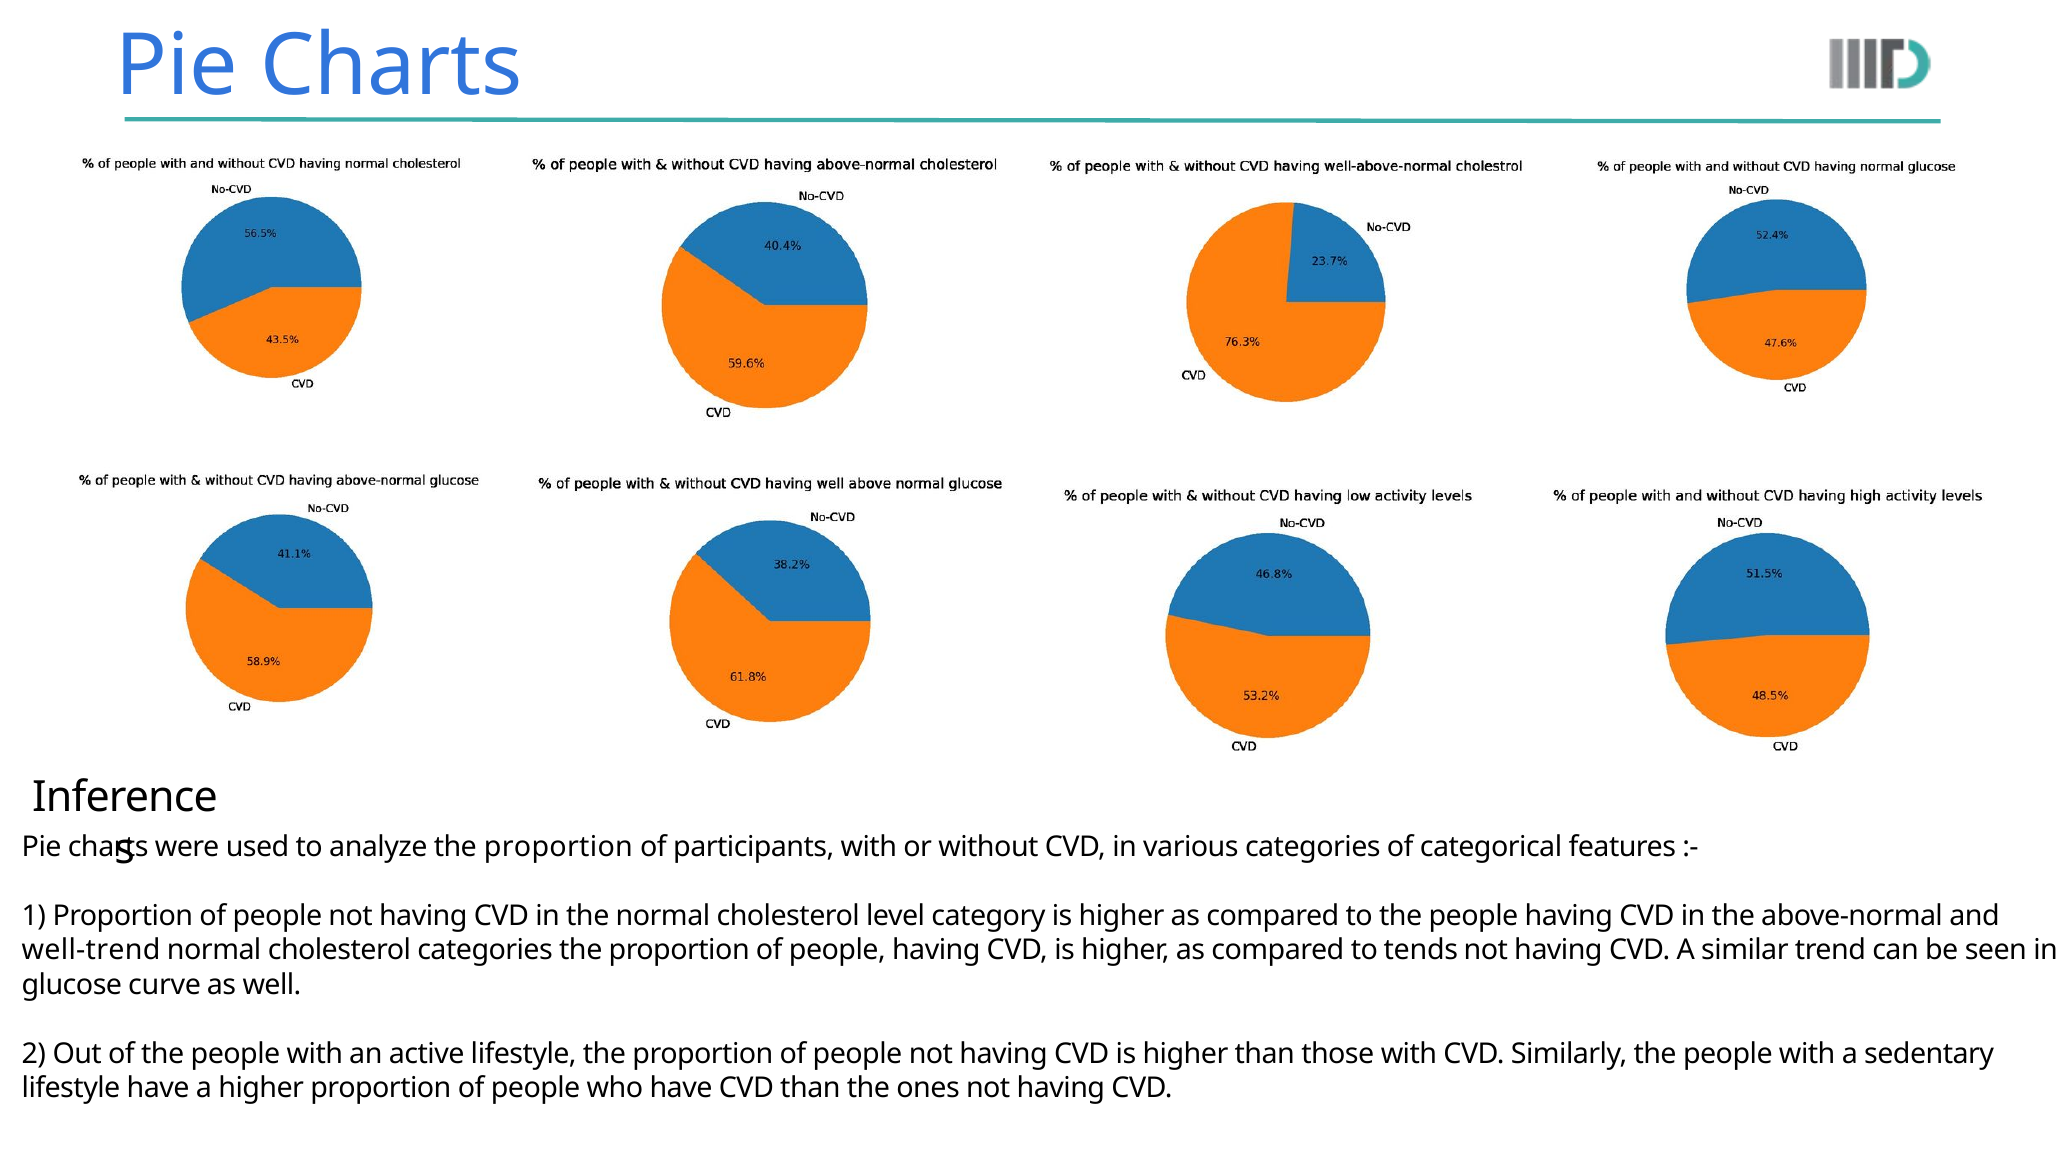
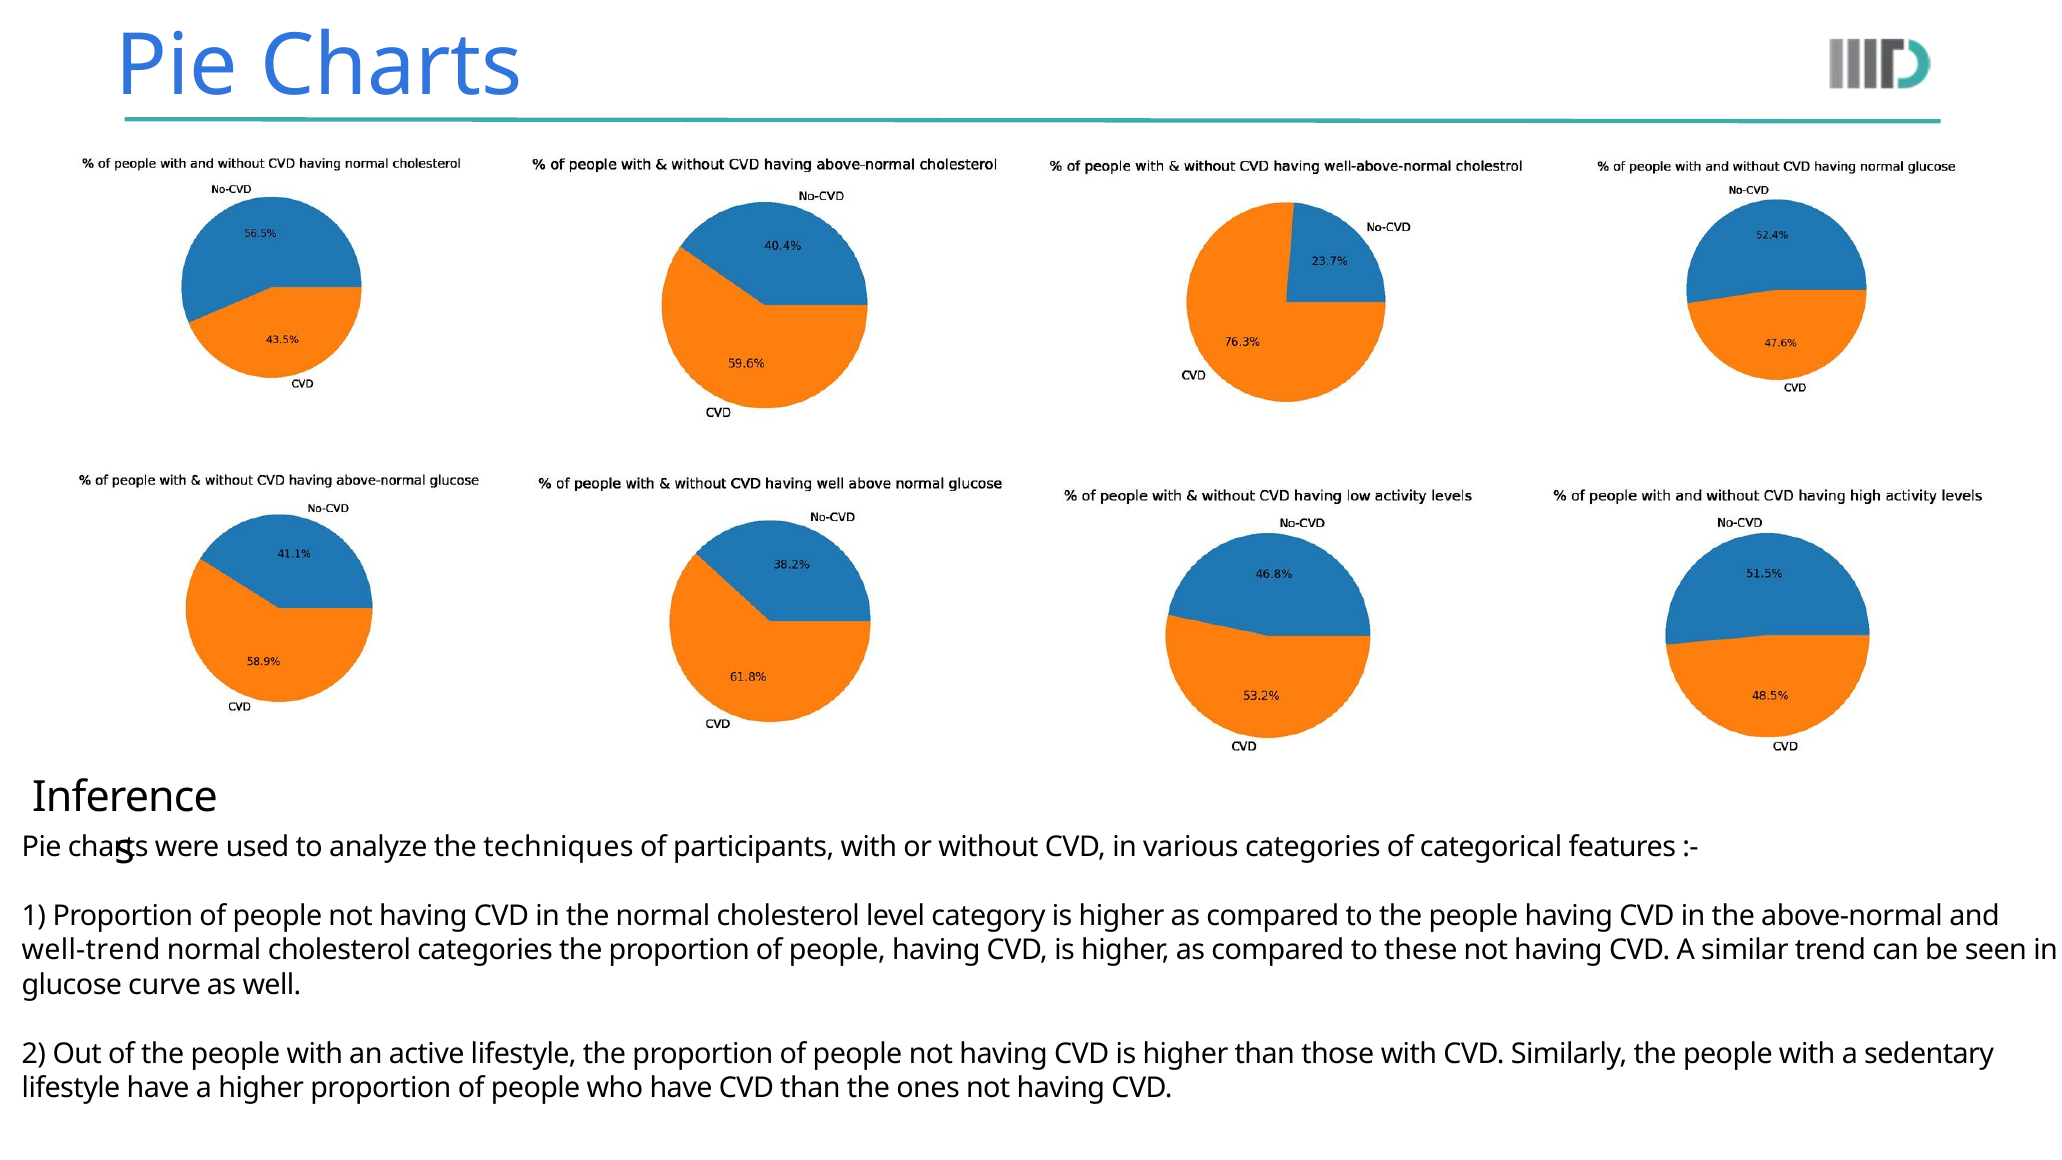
analyze the proportion: proportion -> techniques
tends: tends -> these
